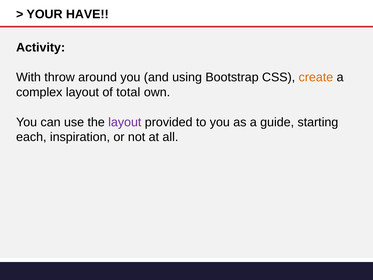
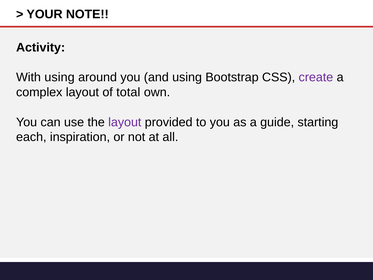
HAVE: HAVE -> NOTE
With throw: throw -> using
create colour: orange -> purple
